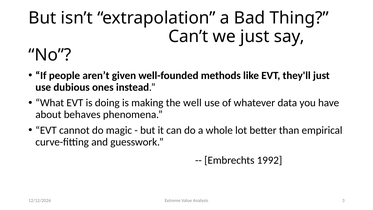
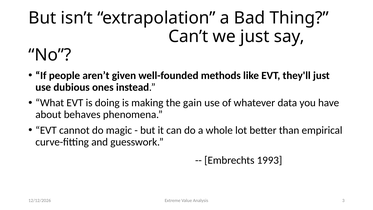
well: well -> gain
1992: 1992 -> 1993
